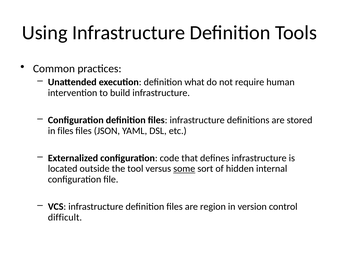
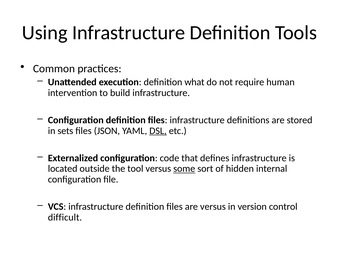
in files: files -> sets
DSL underline: none -> present
are region: region -> versus
